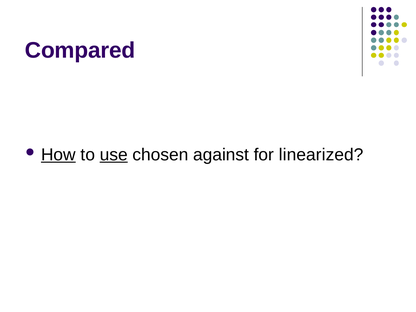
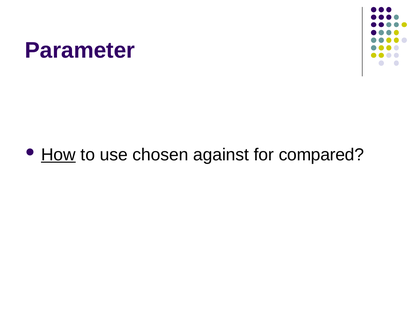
Compared: Compared -> Parameter
use underline: present -> none
linearized: linearized -> compared
